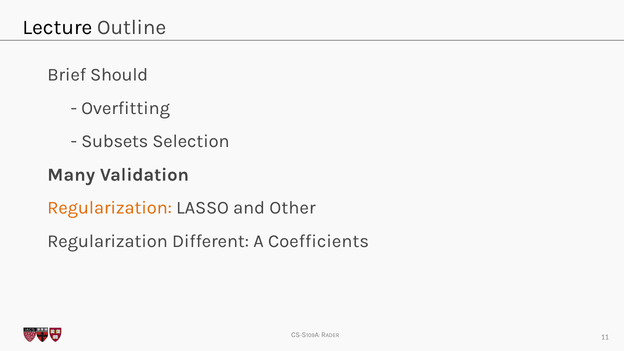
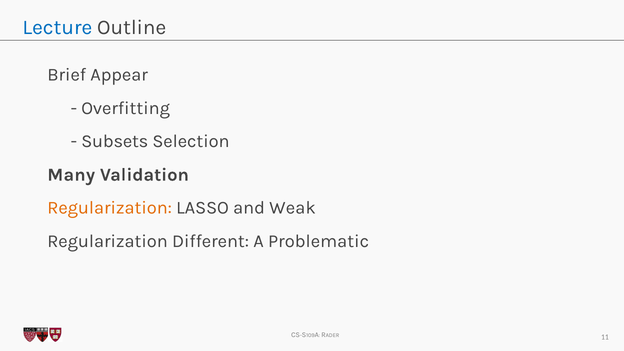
Lecture colour: black -> blue
Should: Should -> Appear
Other: Other -> Weak
Coefficients: Coefficients -> Problematic
